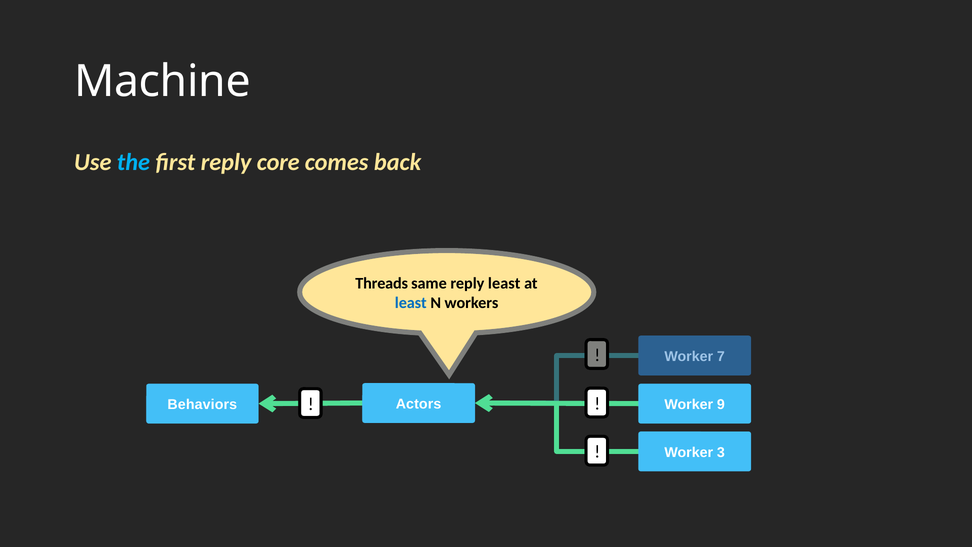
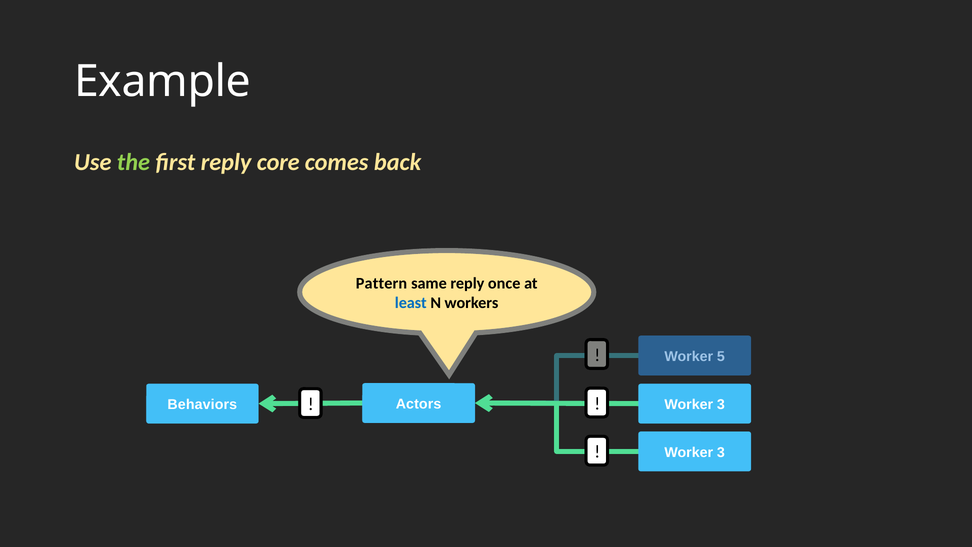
Machine: Machine -> Example
the colour: light blue -> light green
Threads: Threads -> Pattern
reply least: least -> once
7: 7 -> 5
9 at (721, 404): 9 -> 3
